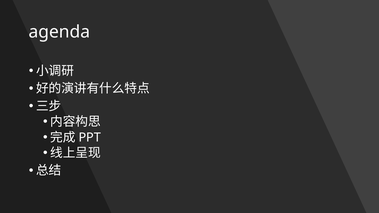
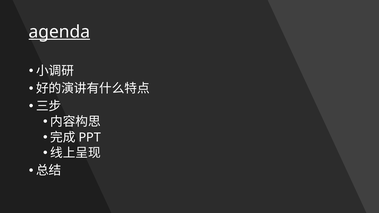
agenda underline: none -> present
